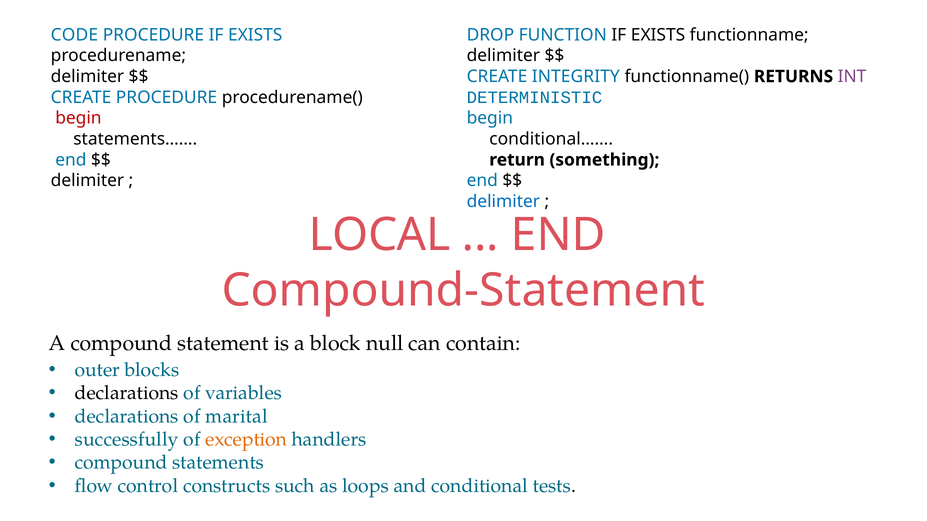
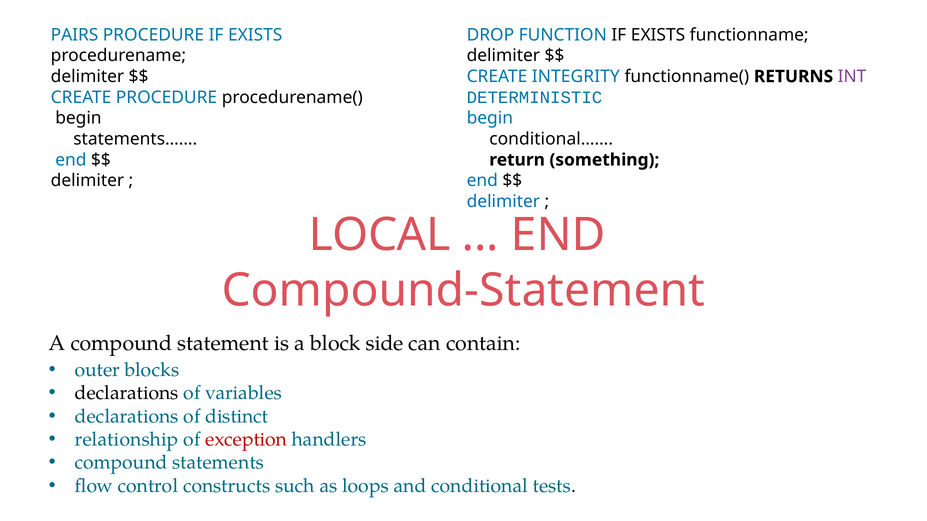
CODE: CODE -> PAIRS
begin at (78, 118) colour: red -> black
null: null -> side
marital: marital -> distinct
successfully: successfully -> relationship
exception colour: orange -> red
